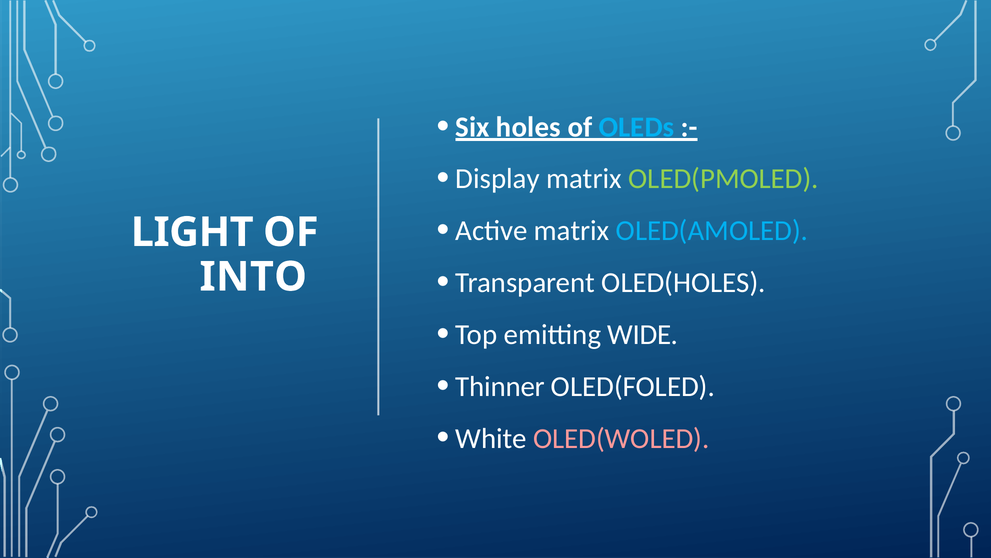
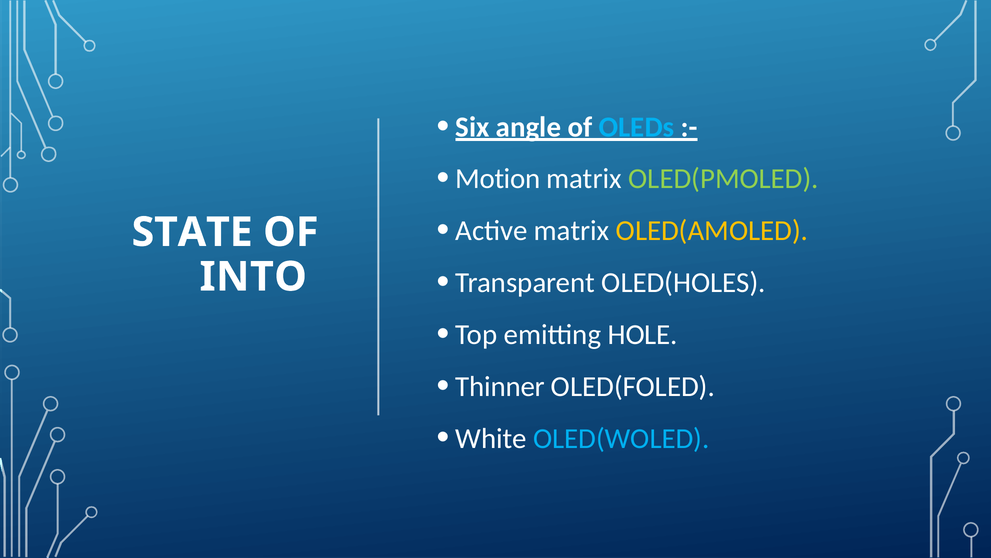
holes: holes -> angle
Display: Display -> Motion
OLED(AMOLED colour: light blue -> yellow
LIGHT: LIGHT -> STATE
WIDE: WIDE -> HOLE
OLED(WOLED colour: pink -> light blue
